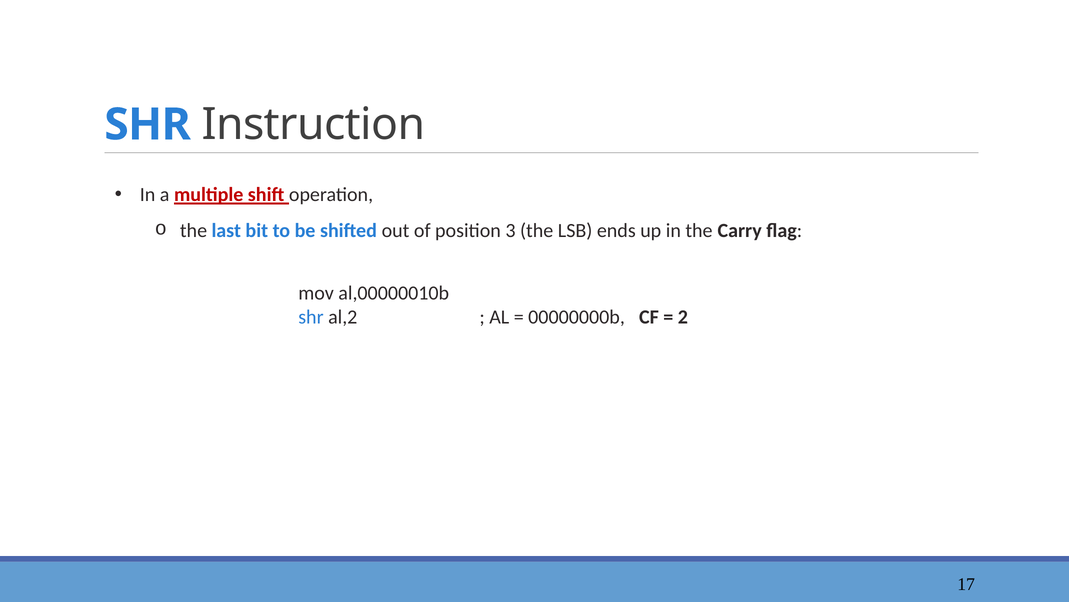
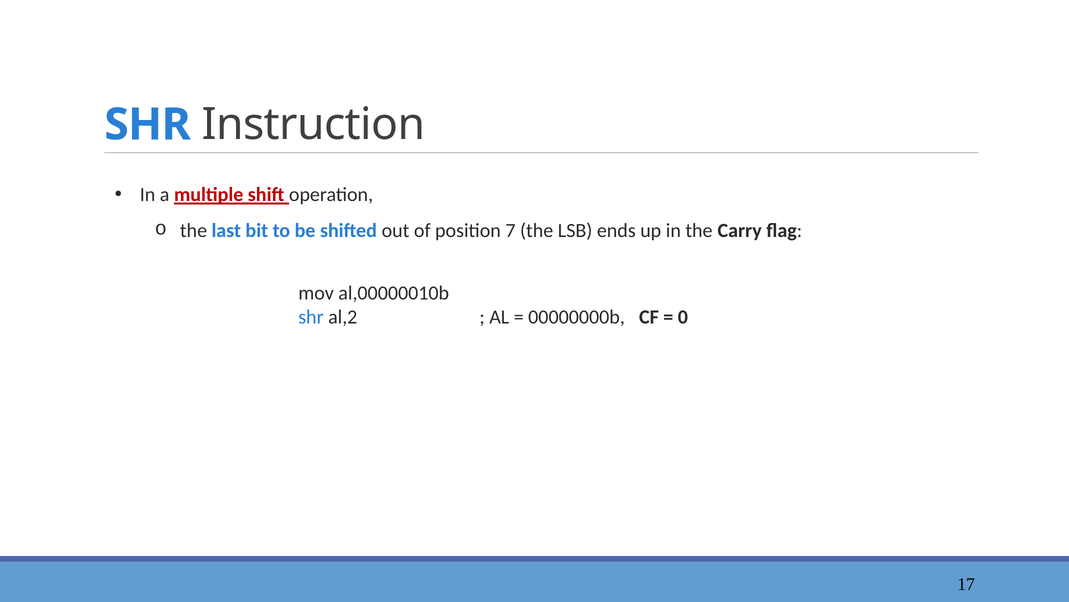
3: 3 -> 7
2: 2 -> 0
